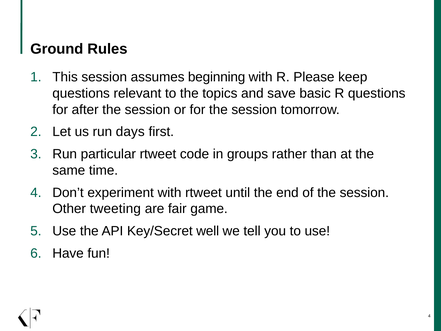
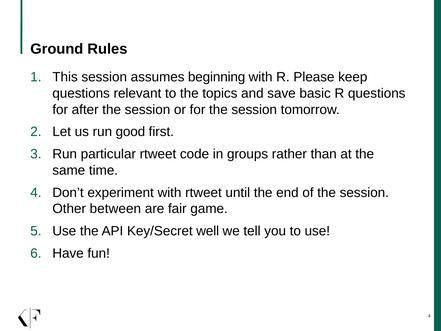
days: days -> good
tweeting: tweeting -> between
